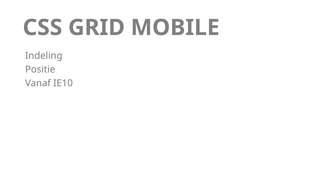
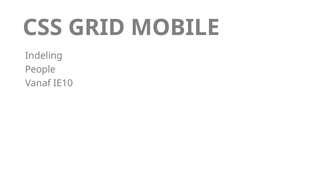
Positie: Positie -> People
